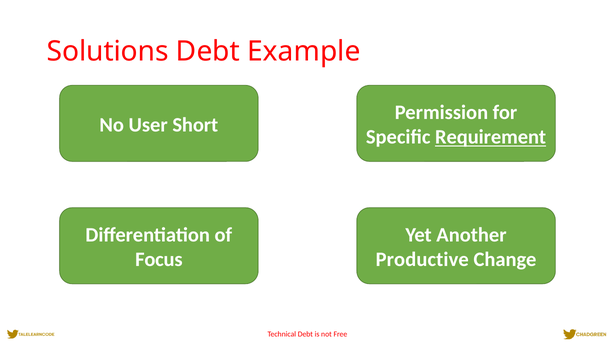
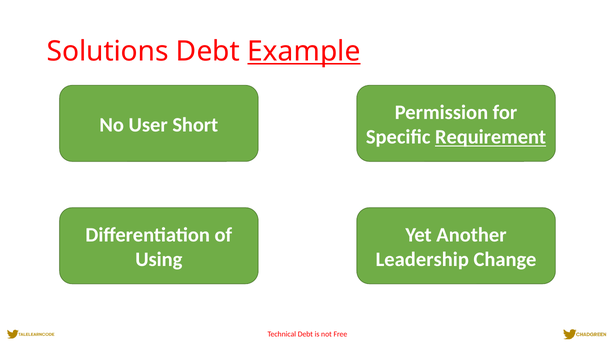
Example underline: none -> present
Focus: Focus -> Using
Productive: Productive -> Leadership
